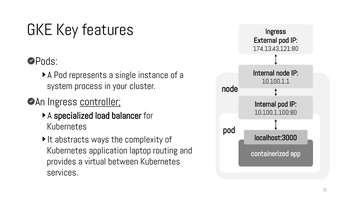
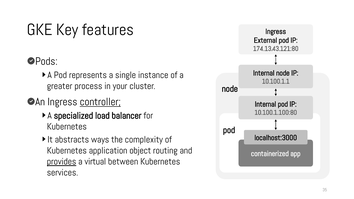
system: system -> greater
laptop: laptop -> object
provides underline: none -> present
